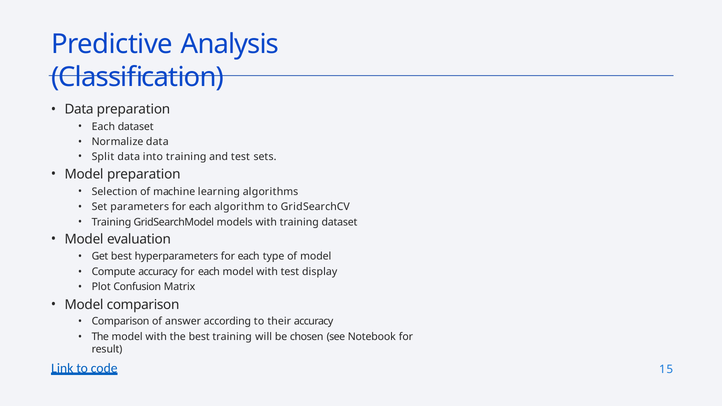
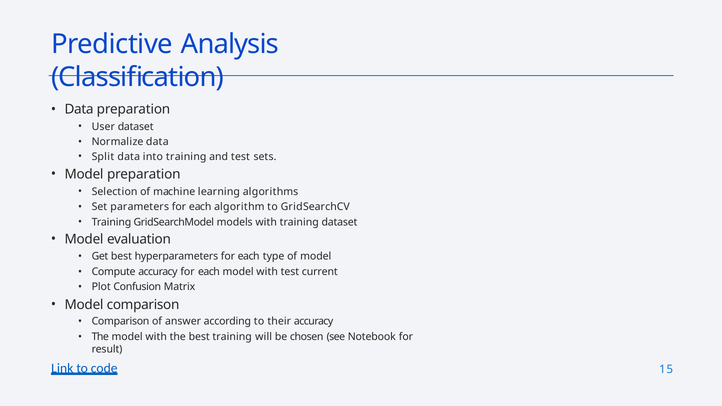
Each at (103, 127): Each -> User
display: display -> current
